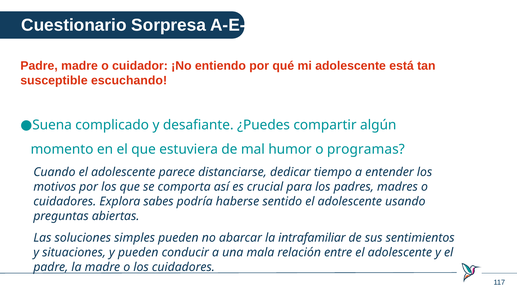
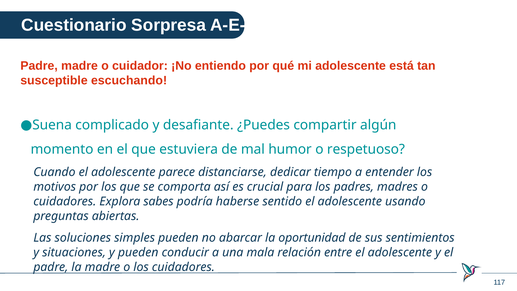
programas: programas -> respetuoso
intrafamiliar: intrafamiliar -> oportunidad
